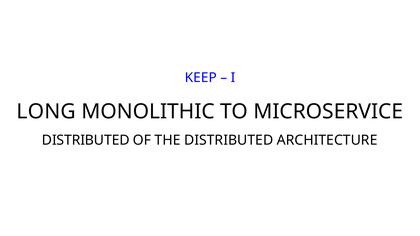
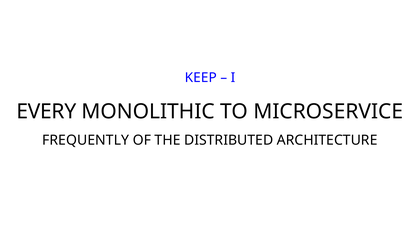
LONG: LONG -> EVERY
DISTRIBUTED at (86, 141): DISTRIBUTED -> FREQUENTLY
